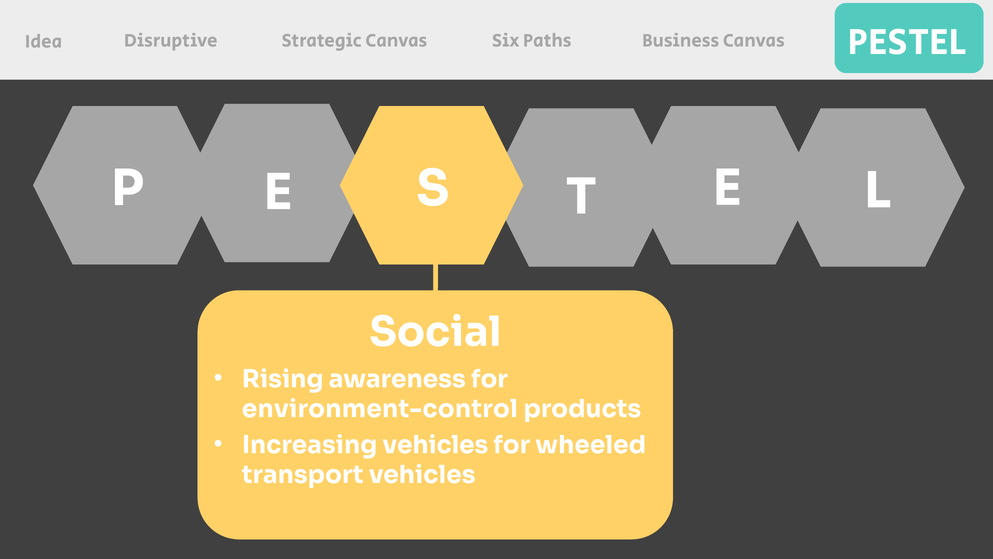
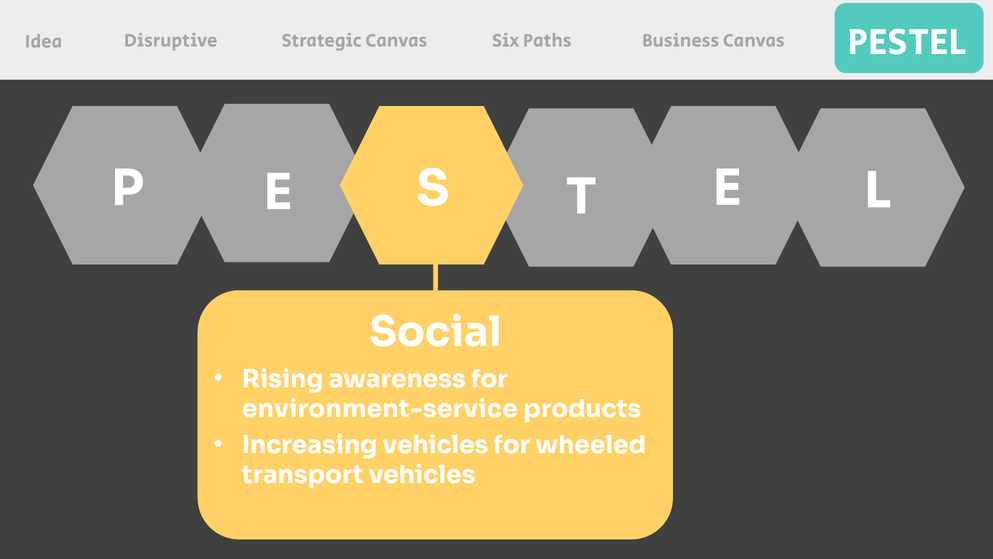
environment-control: environment-control -> environment-service
